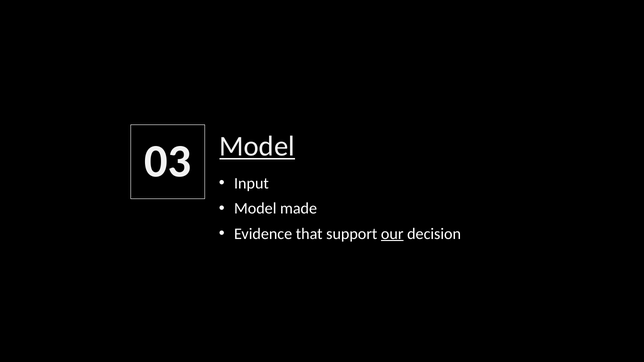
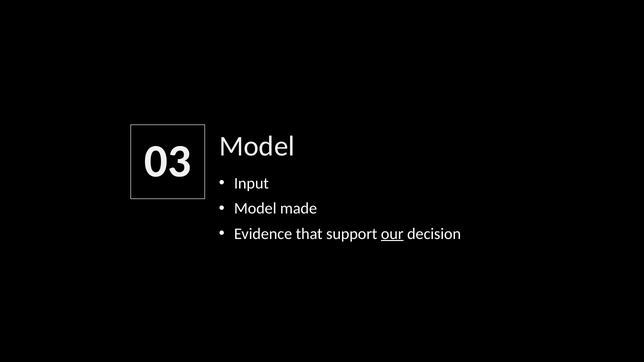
Model at (257, 146) underline: present -> none
